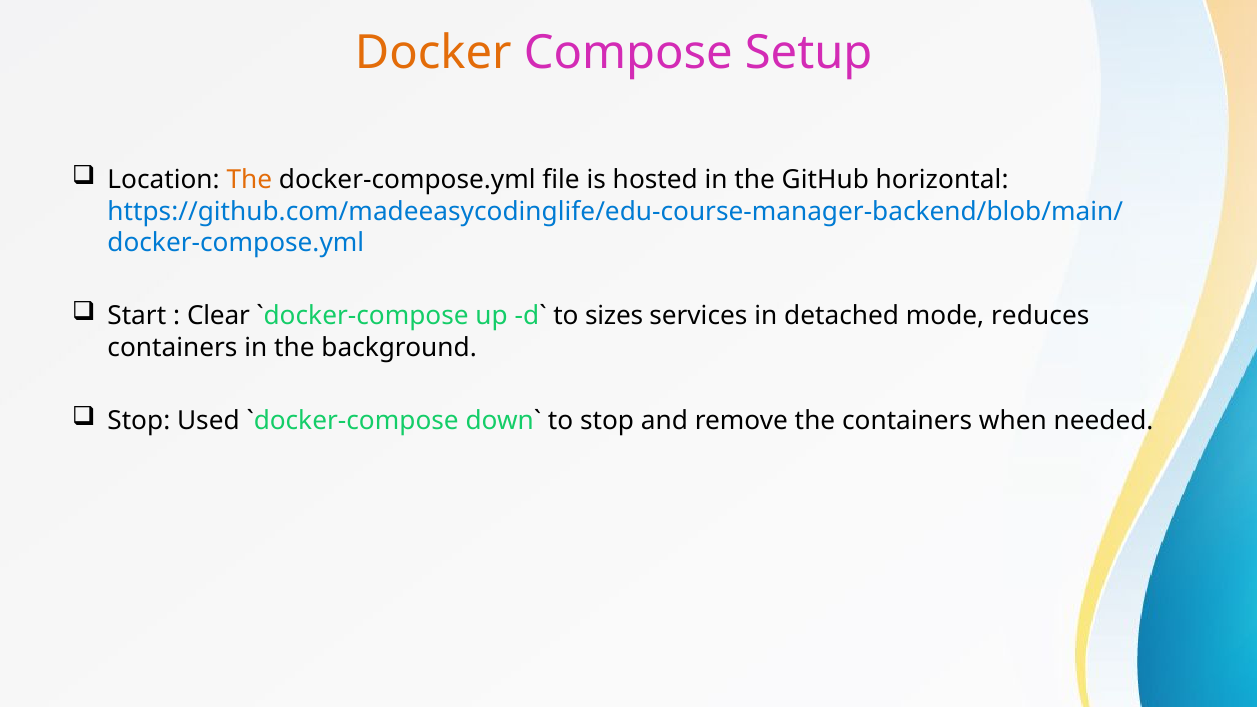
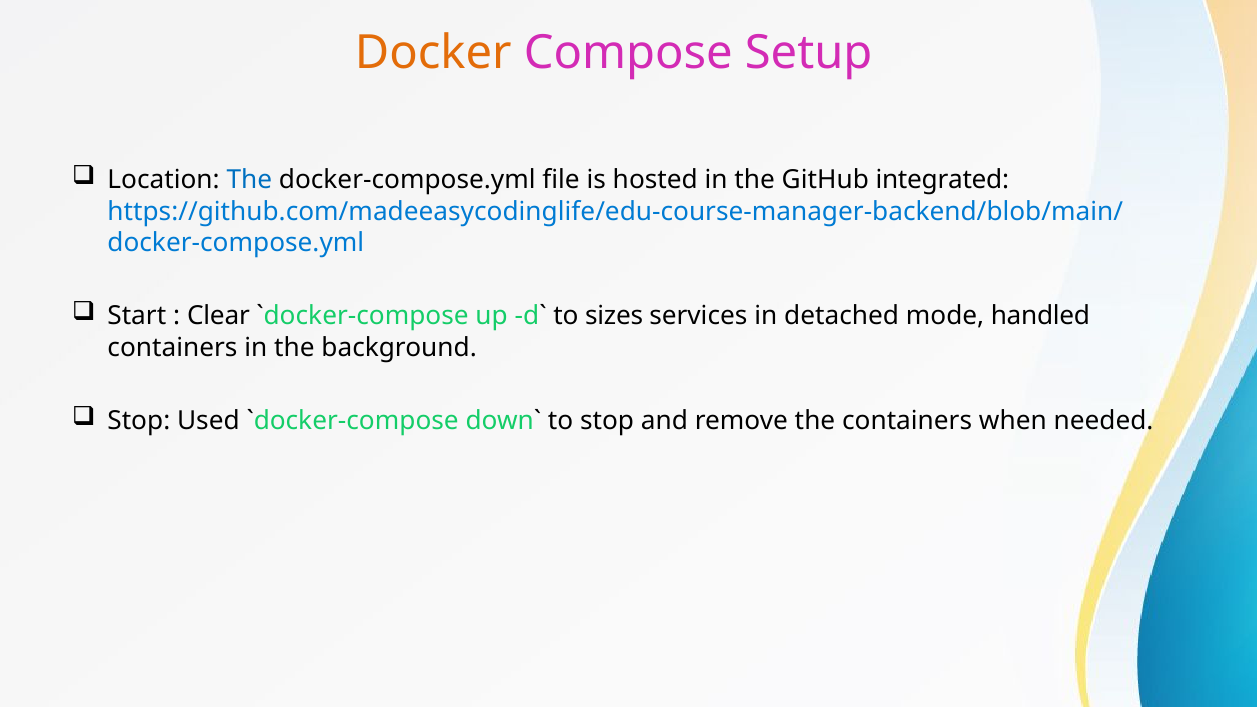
The at (249, 180) colour: orange -> blue
horizontal: horizontal -> integrated
reduces: reduces -> handled
